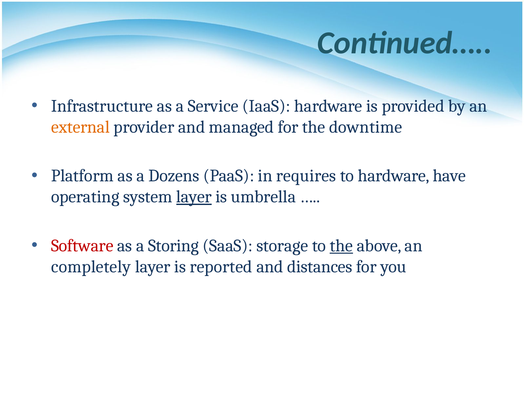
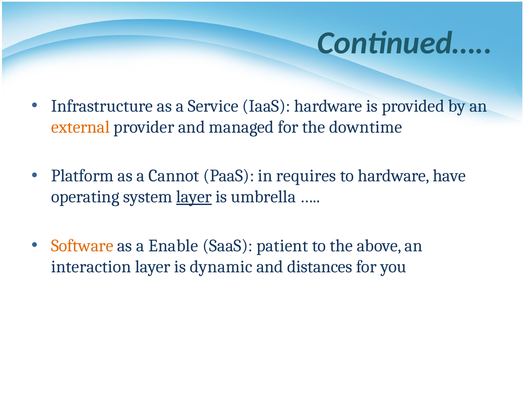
Dozens: Dozens -> Cannot
Software colour: red -> orange
Storing: Storing -> Enable
storage: storage -> patient
the at (341, 246) underline: present -> none
completely: completely -> interaction
reported: reported -> dynamic
